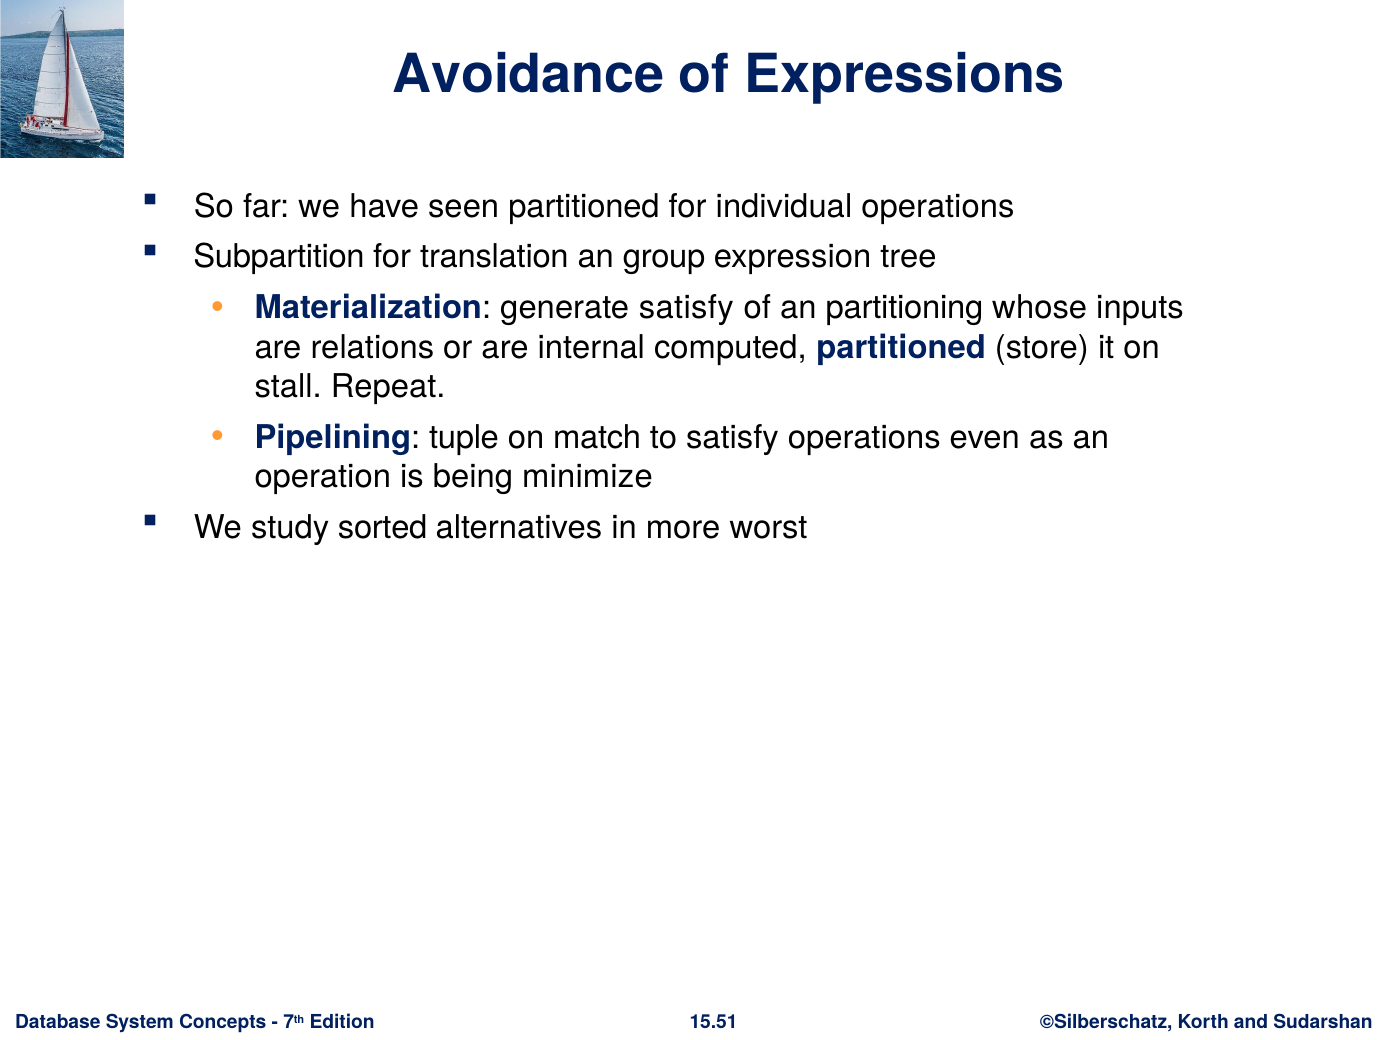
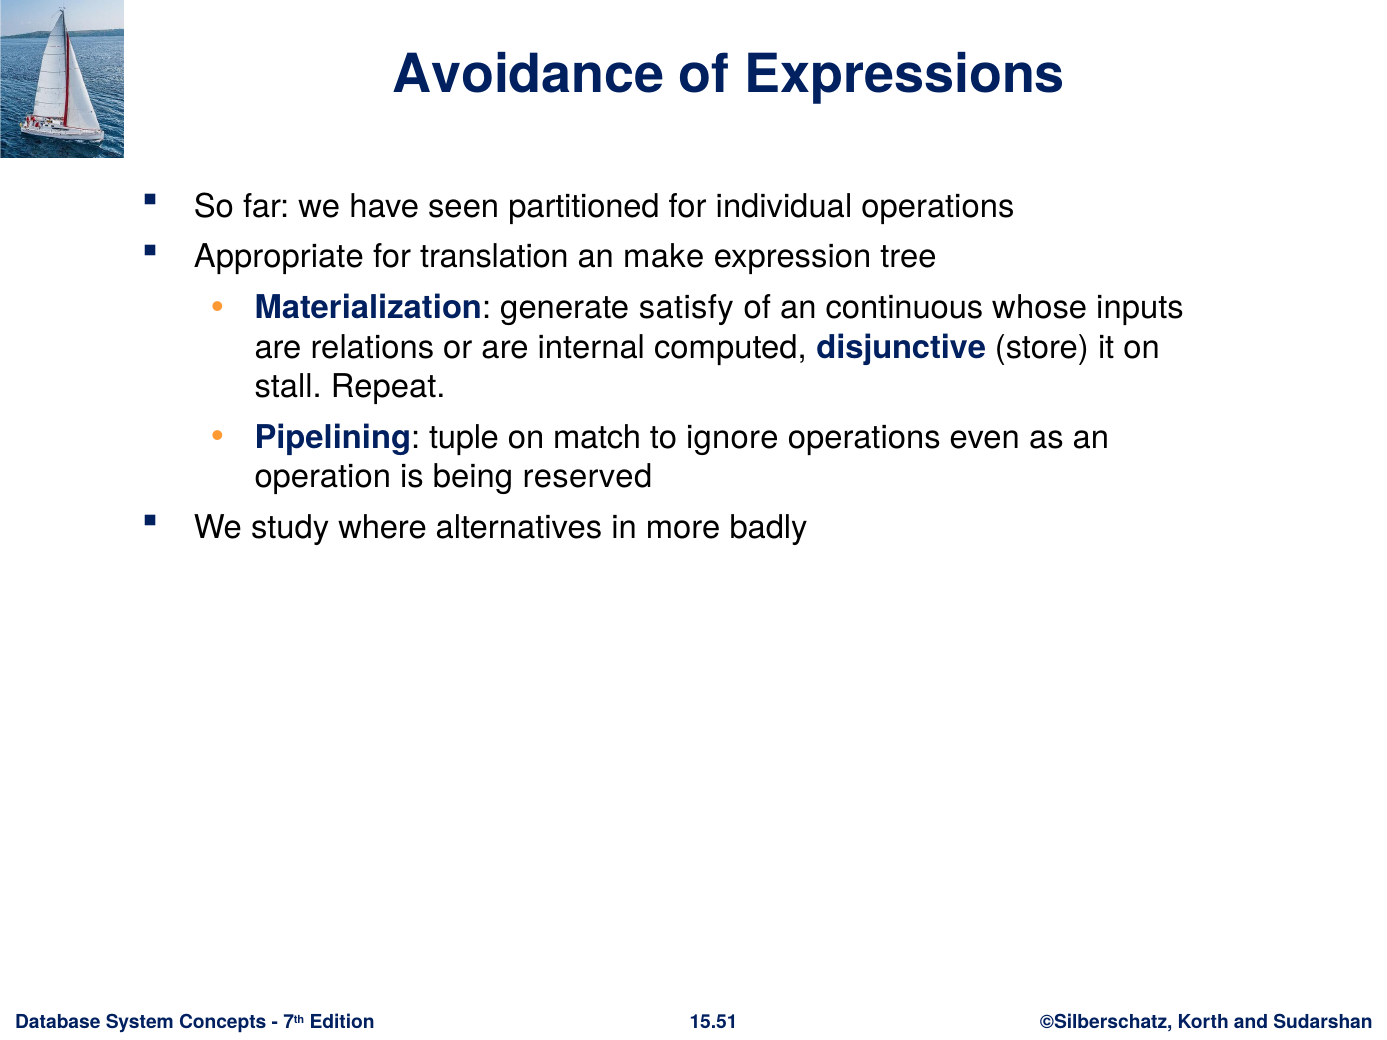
Subpartition: Subpartition -> Appropriate
group: group -> make
partitioning: partitioning -> continuous
computed partitioned: partitioned -> disjunctive
to satisfy: satisfy -> ignore
minimize: minimize -> reserved
sorted: sorted -> where
worst: worst -> badly
